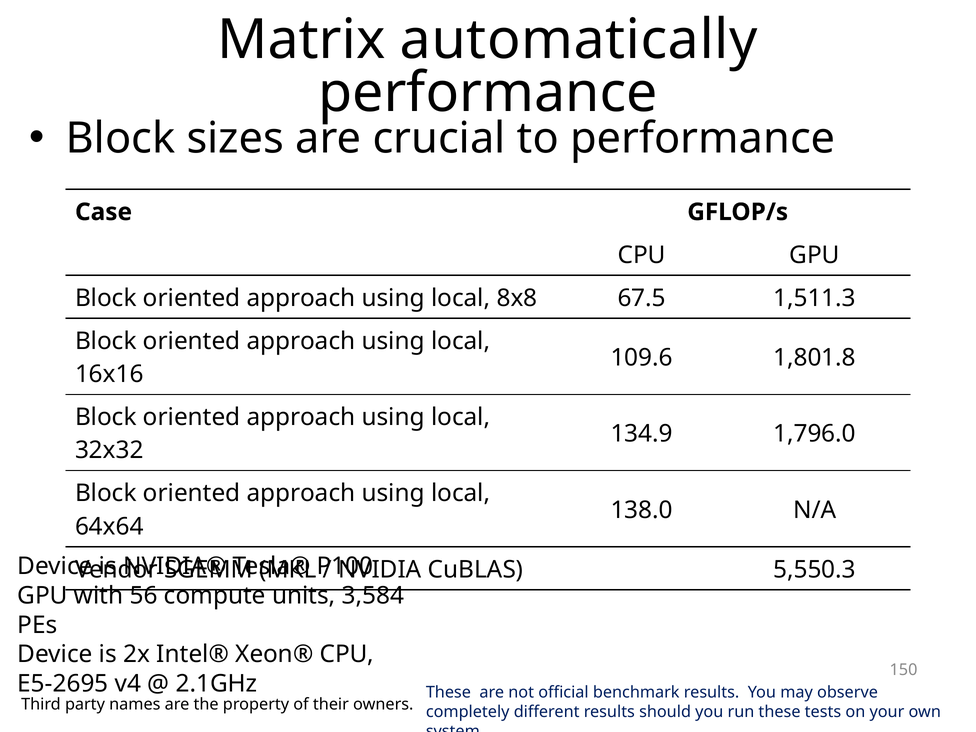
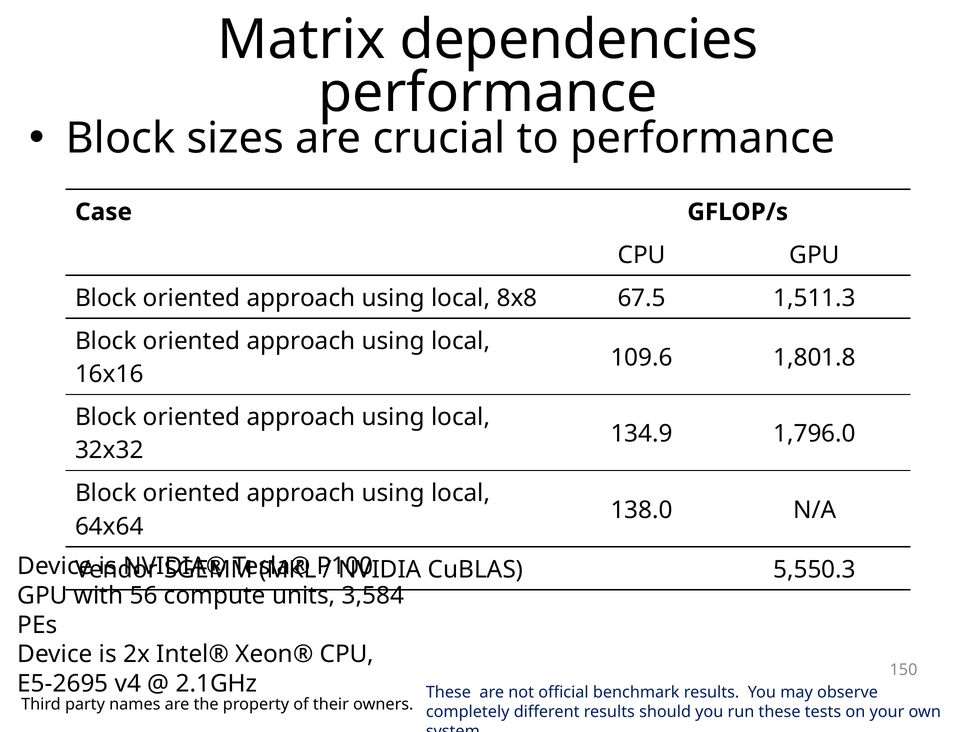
automatically: automatically -> dependencies
